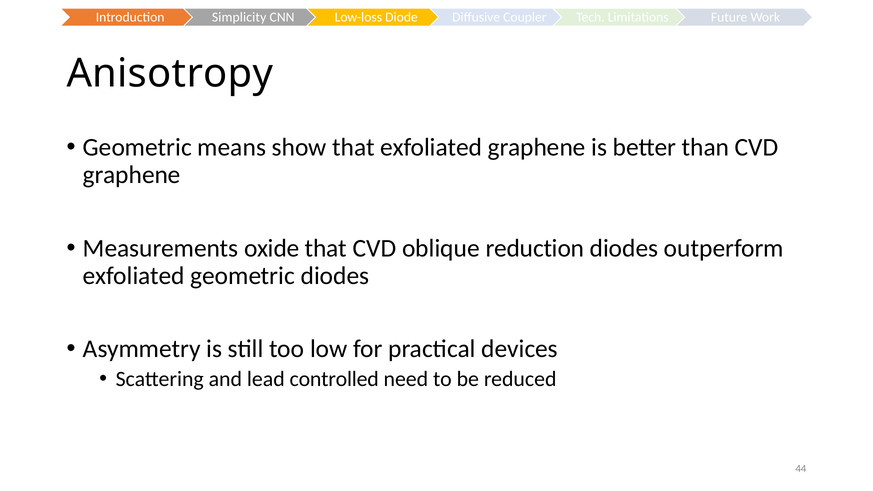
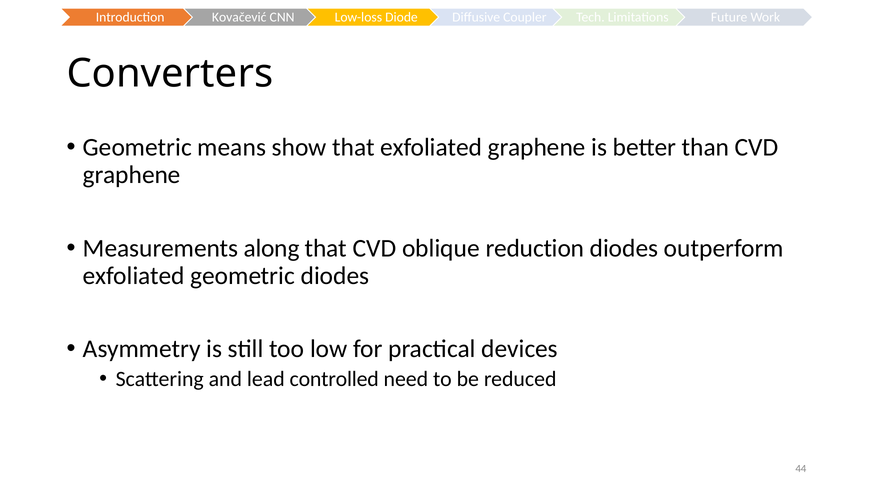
Simplicity: Simplicity -> Kovačević
Anisotropy: Anisotropy -> Converters
oxide: oxide -> along
